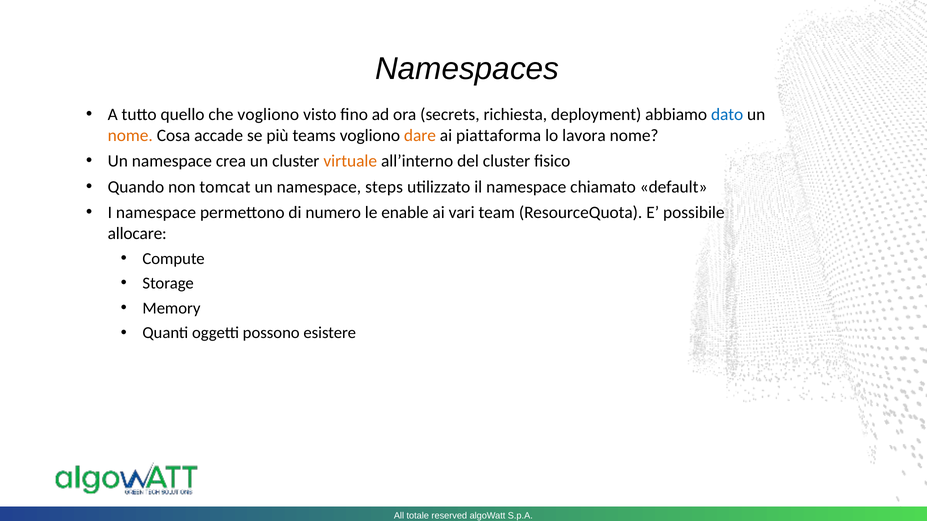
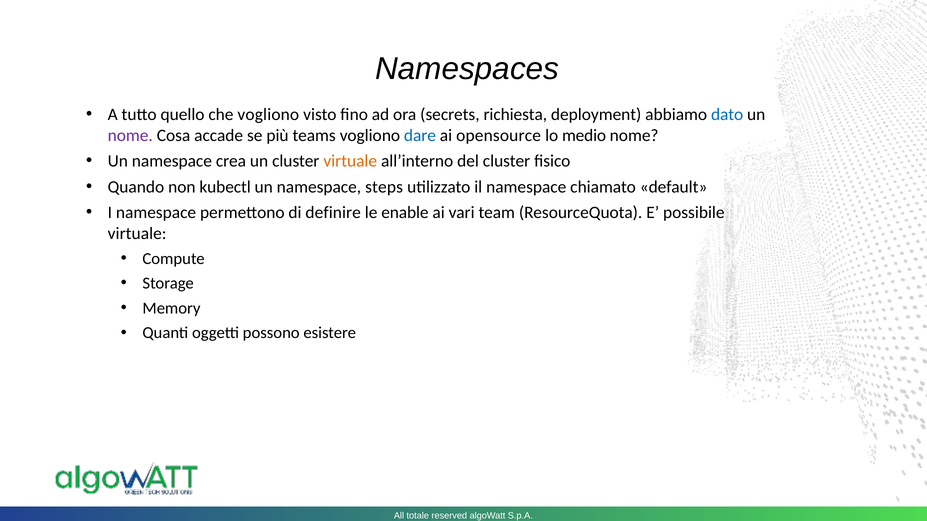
nome at (130, 136) colour: orange -> purple
dare colour: orange -> blue
piattaforma: piattaforma -> opensource
lavora: lavora -> medio
tomcat: tomcat -> kubectl
numero: numero -> definire
allocare at (137, 233): allocare -> virtuale
